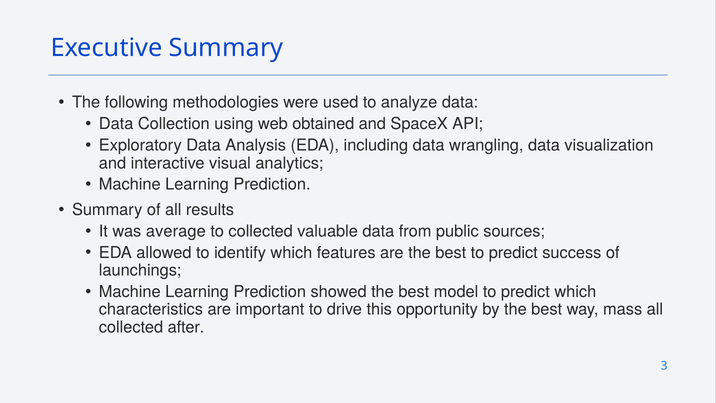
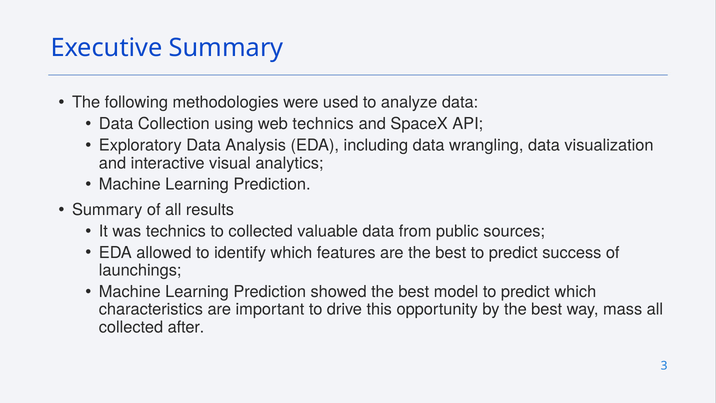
web obtained: obtained -> technics
was average: average -> technics
